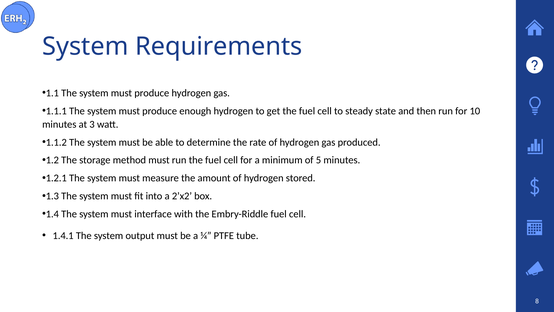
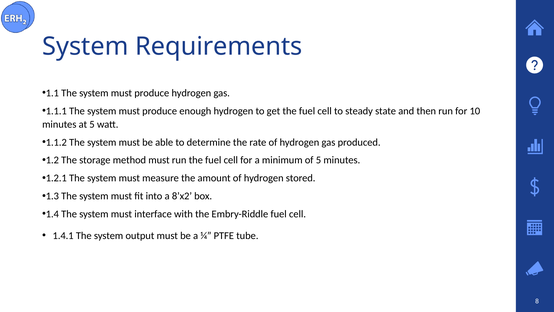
at 3: 3 -> 5
2’x2: 2’x2 -> 8’x2
